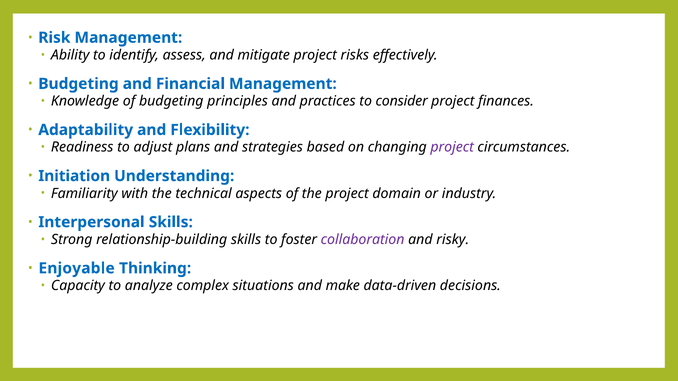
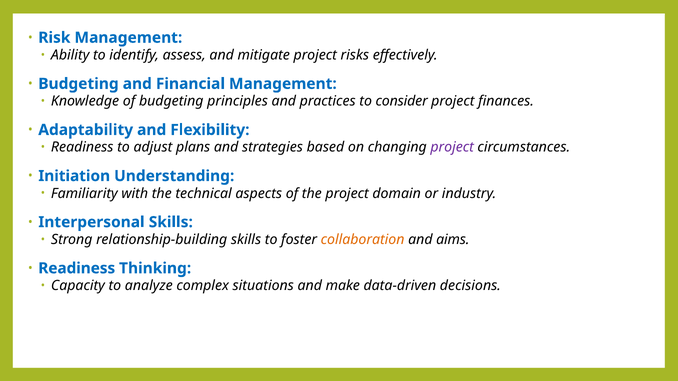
collaboration colour: purple -> orange
risky: risky -> aims
Enjoyable at (77, 268): Enjoyable -> Readiness
